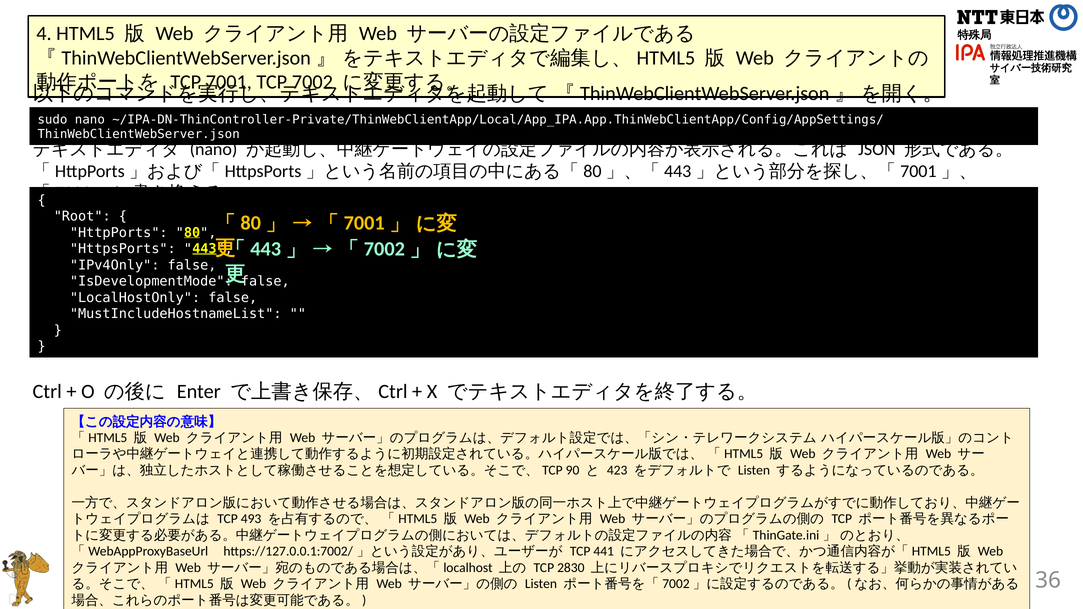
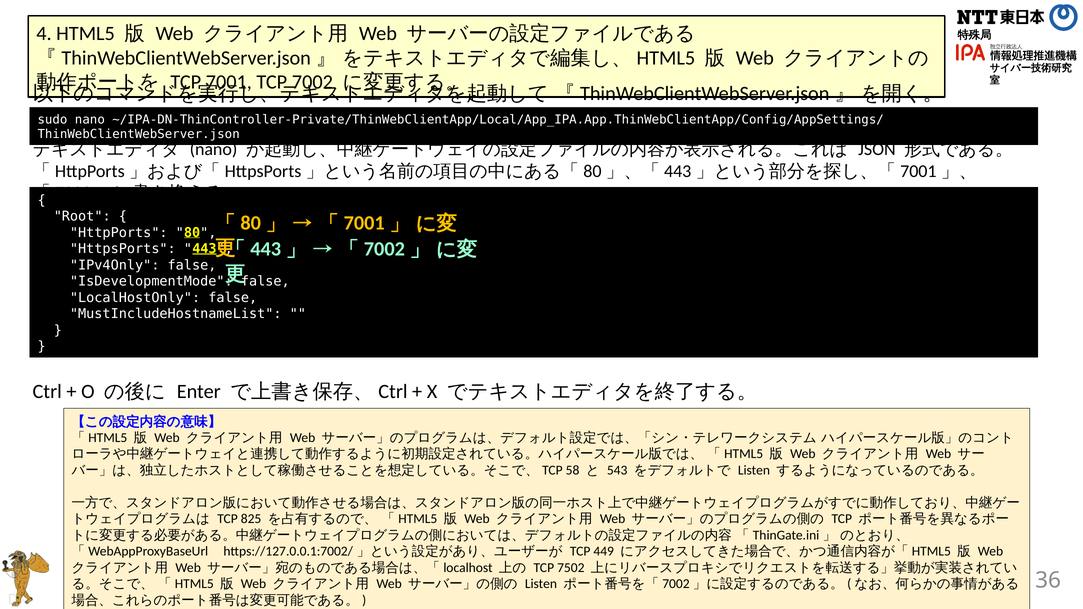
90: 90 -> 58
423: 423 -> 543
493: 493 -> 825
441: 441 -> 449
2830: 2830 -> 7502
